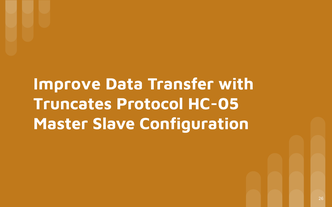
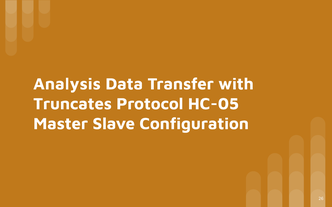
Improve: Improve -> Analysis
